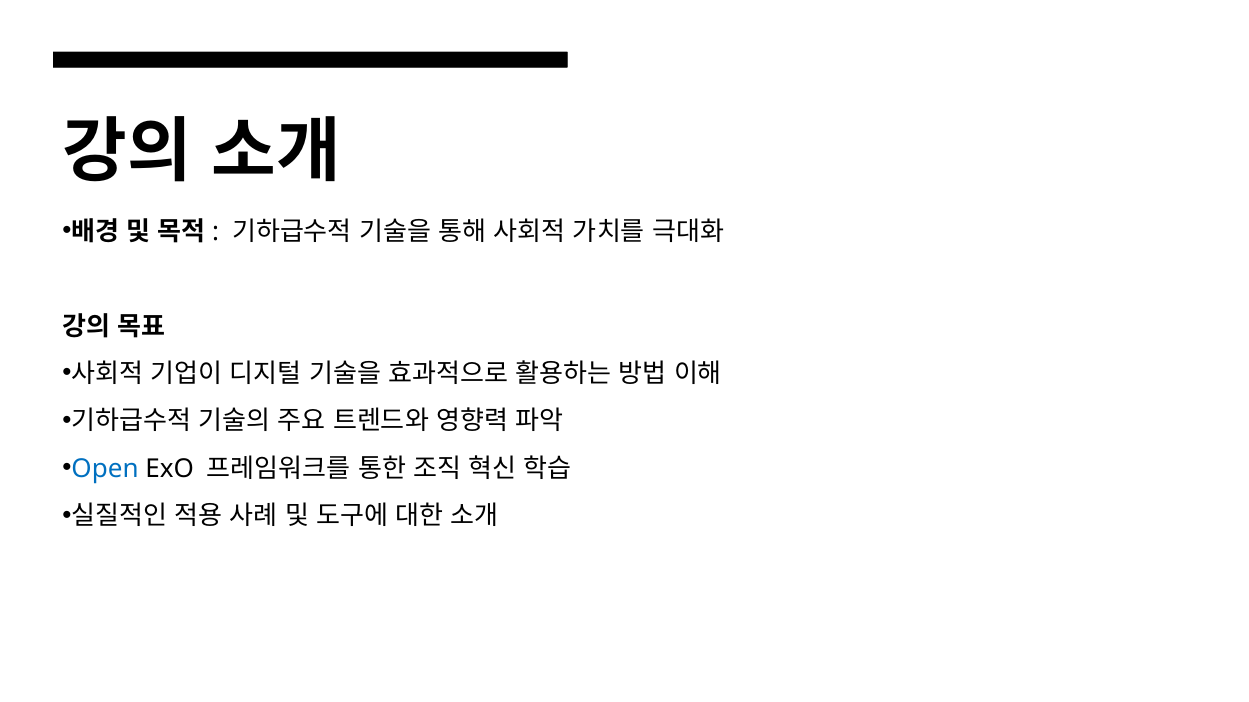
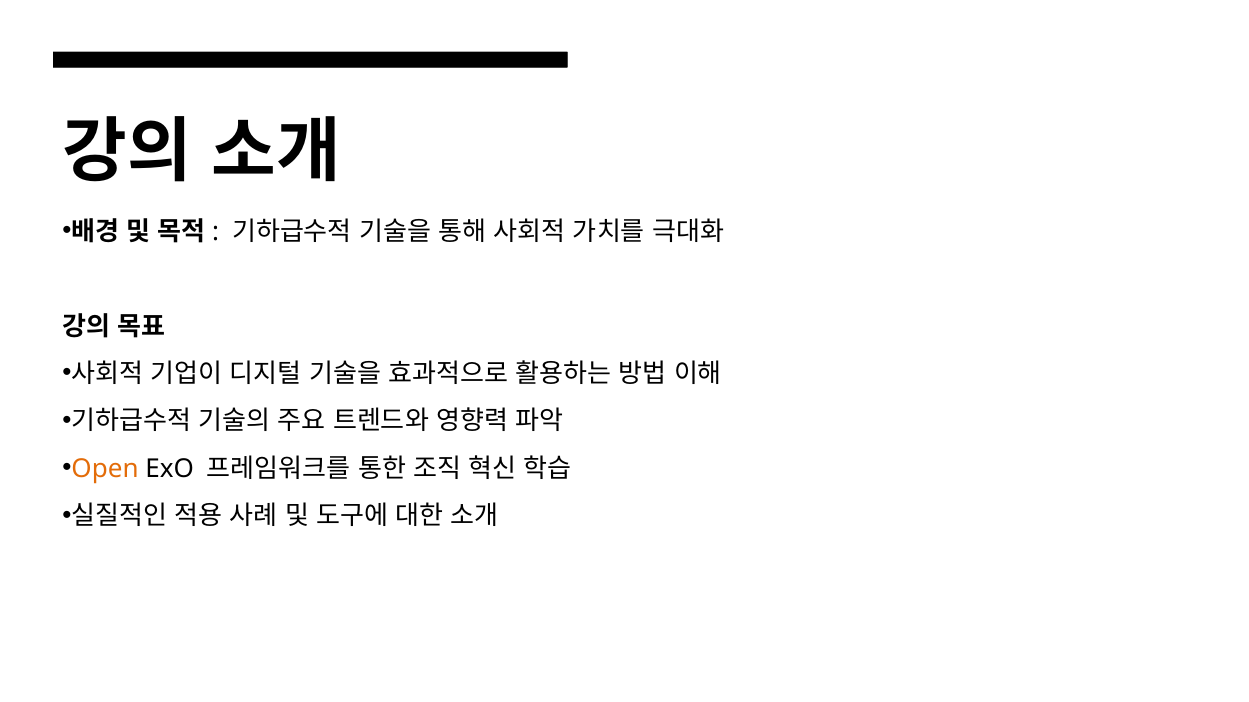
Open colour: blue -> orange
